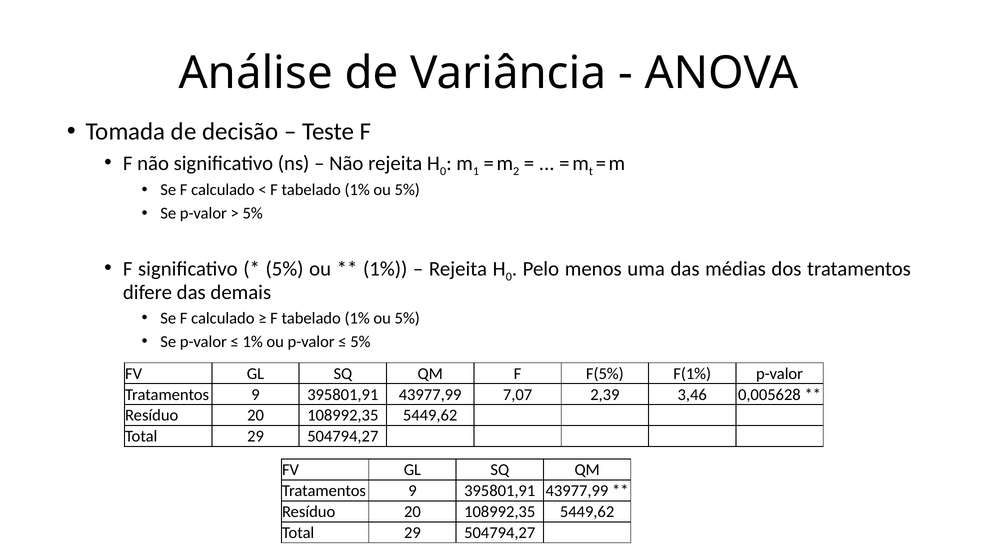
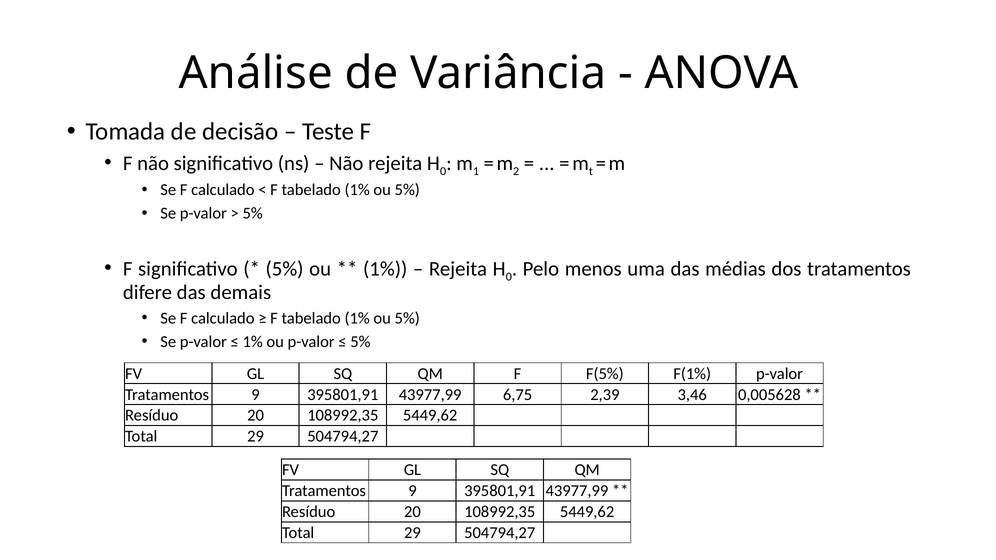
7,07: 7,07 -> 6,75
